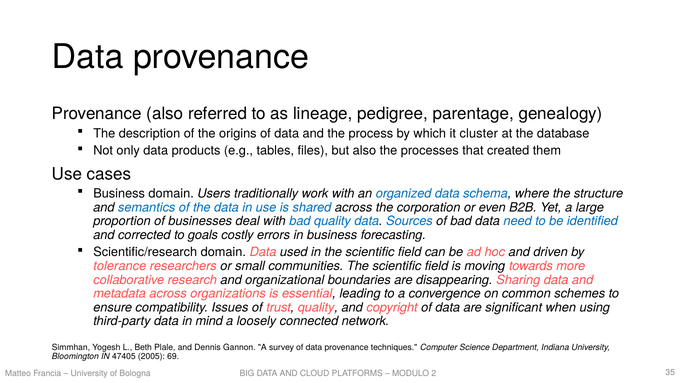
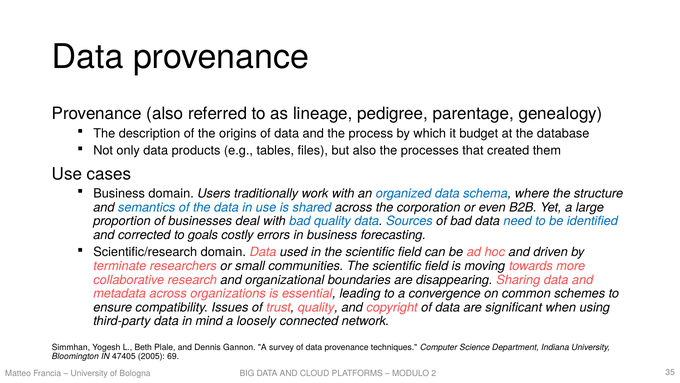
cluster: cluster -> budget
tolerance: tolerance -> terminate
